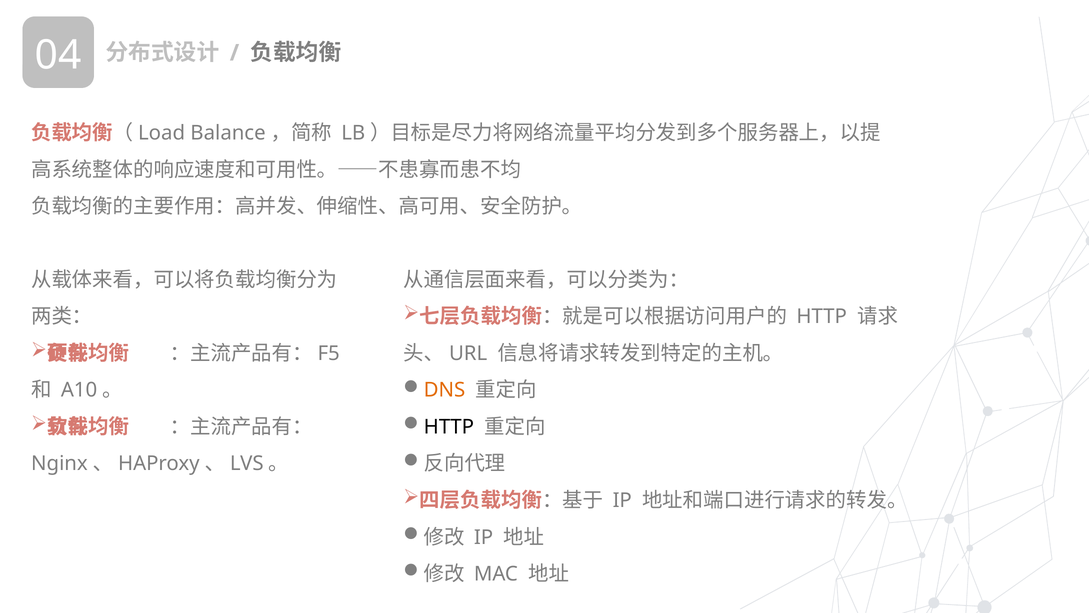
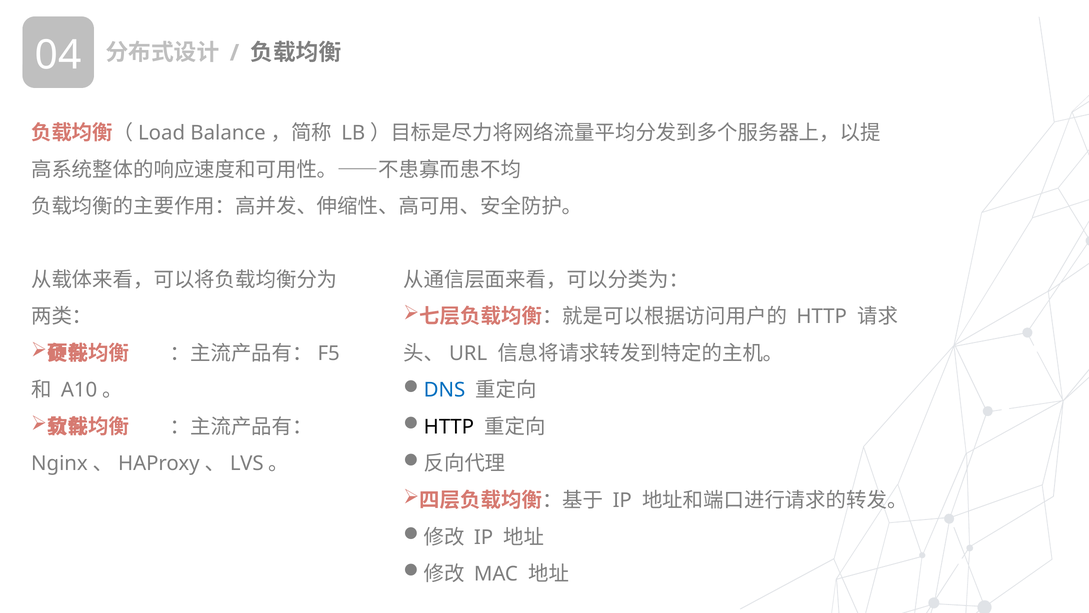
DNS colour: orange -> blue
